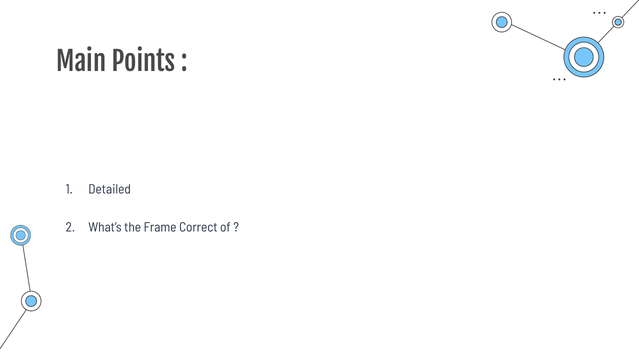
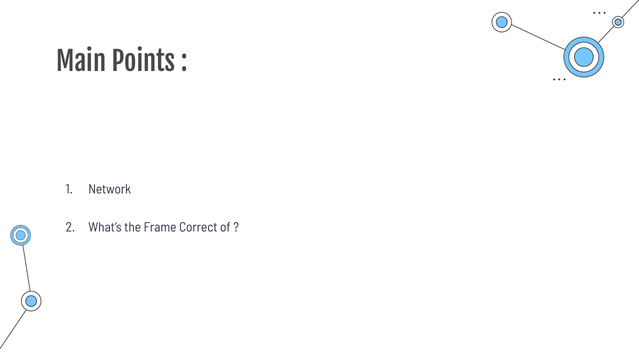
Detailed: Detailed -> Network
